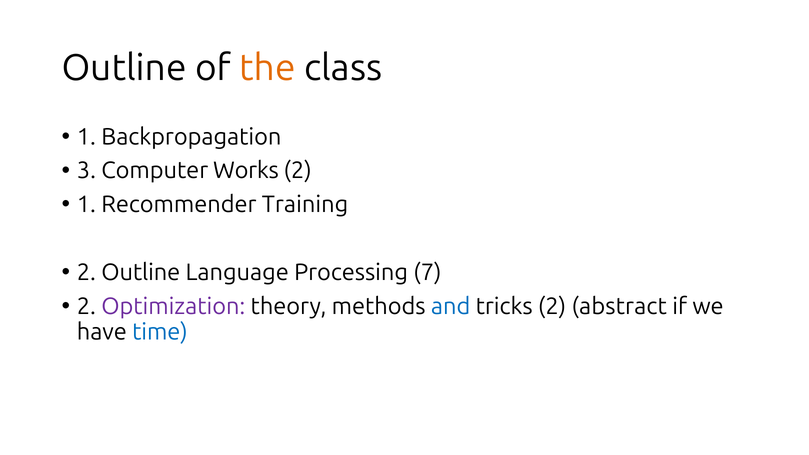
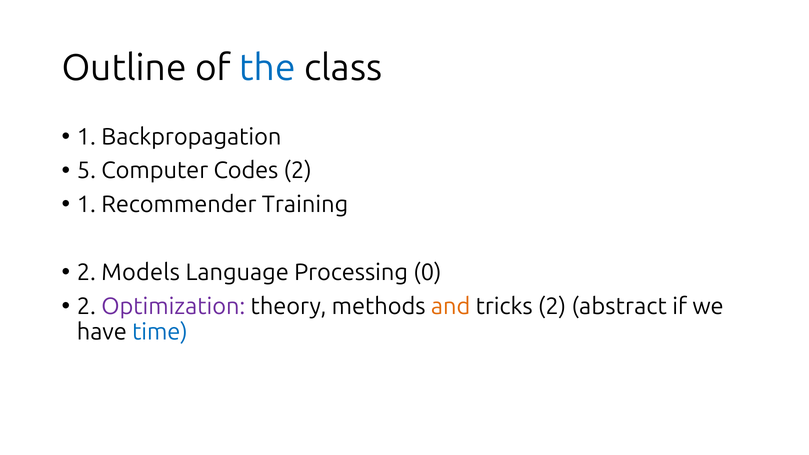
the colour: orange -> blue
3: 3 -> 5
Works: Works -> Codes
2 Outline: Outline -> Models
7: 7 -> 0
and colour: blue -> orange
